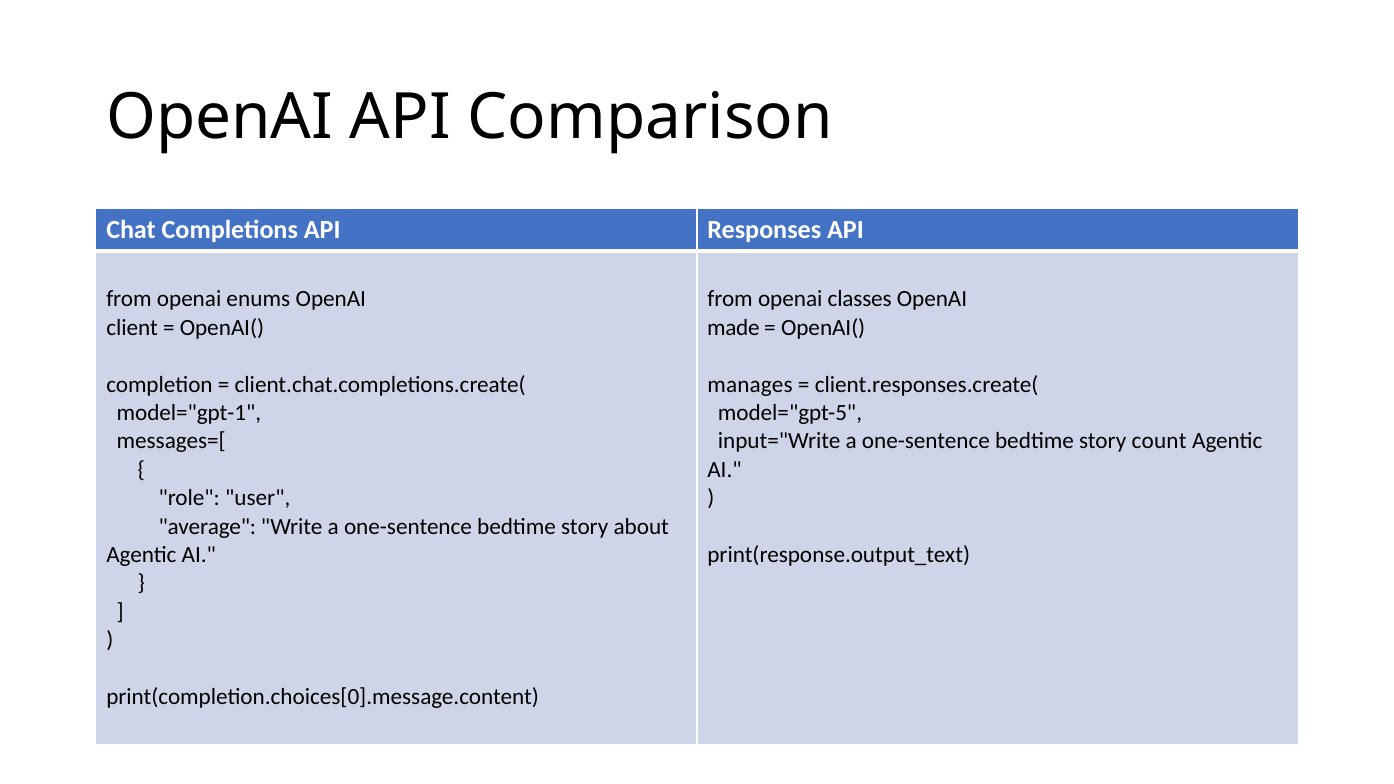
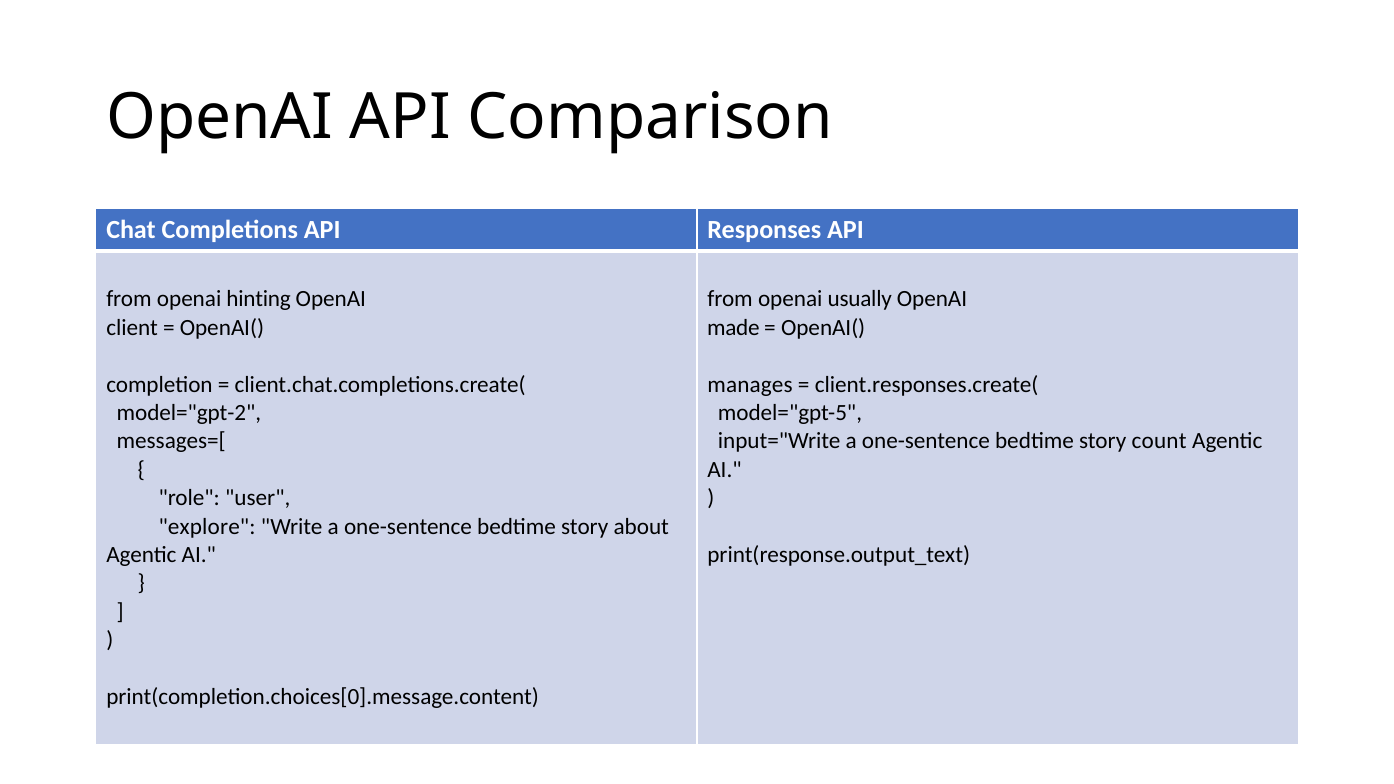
enums: enums -> hinting
classes: classes -> usually
model="gpt-1: model="gpt-1 -> model="gpt-2
average: average -> explore
